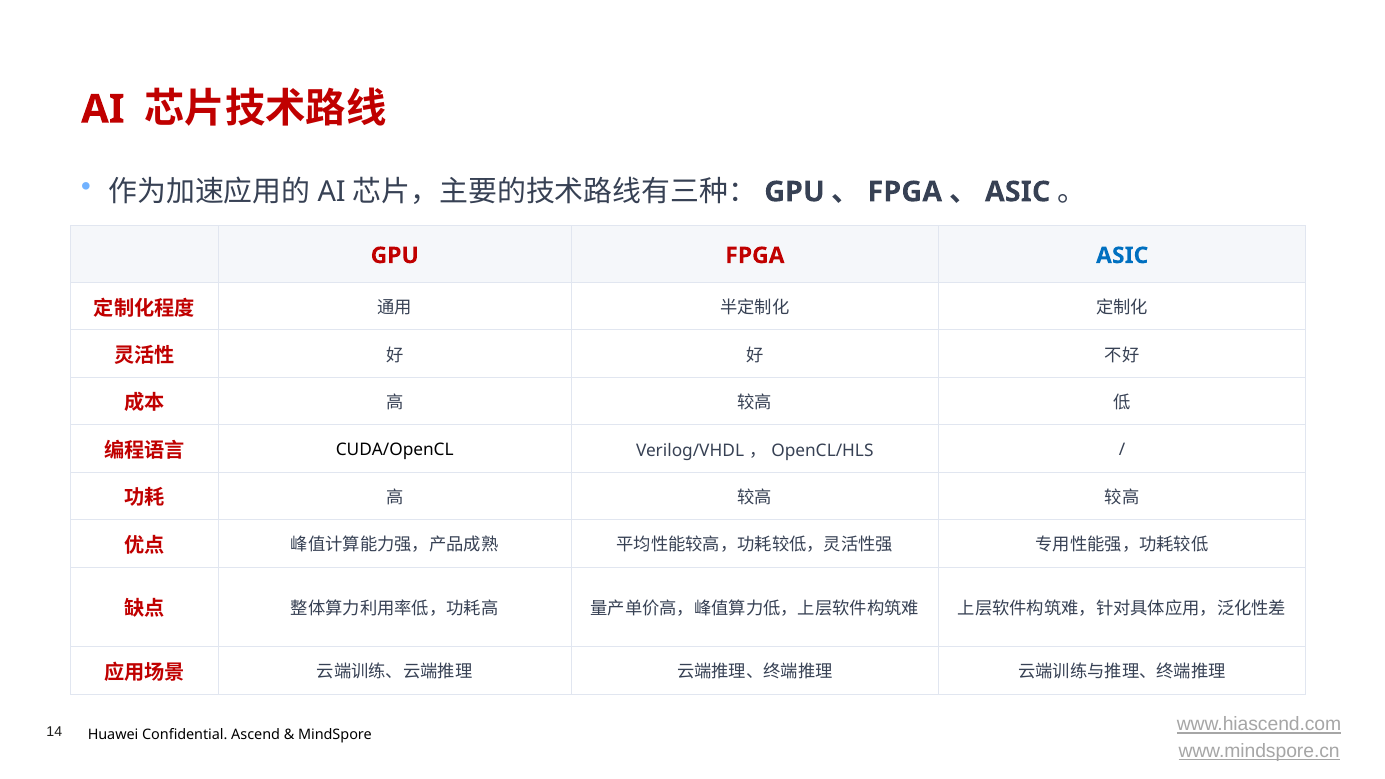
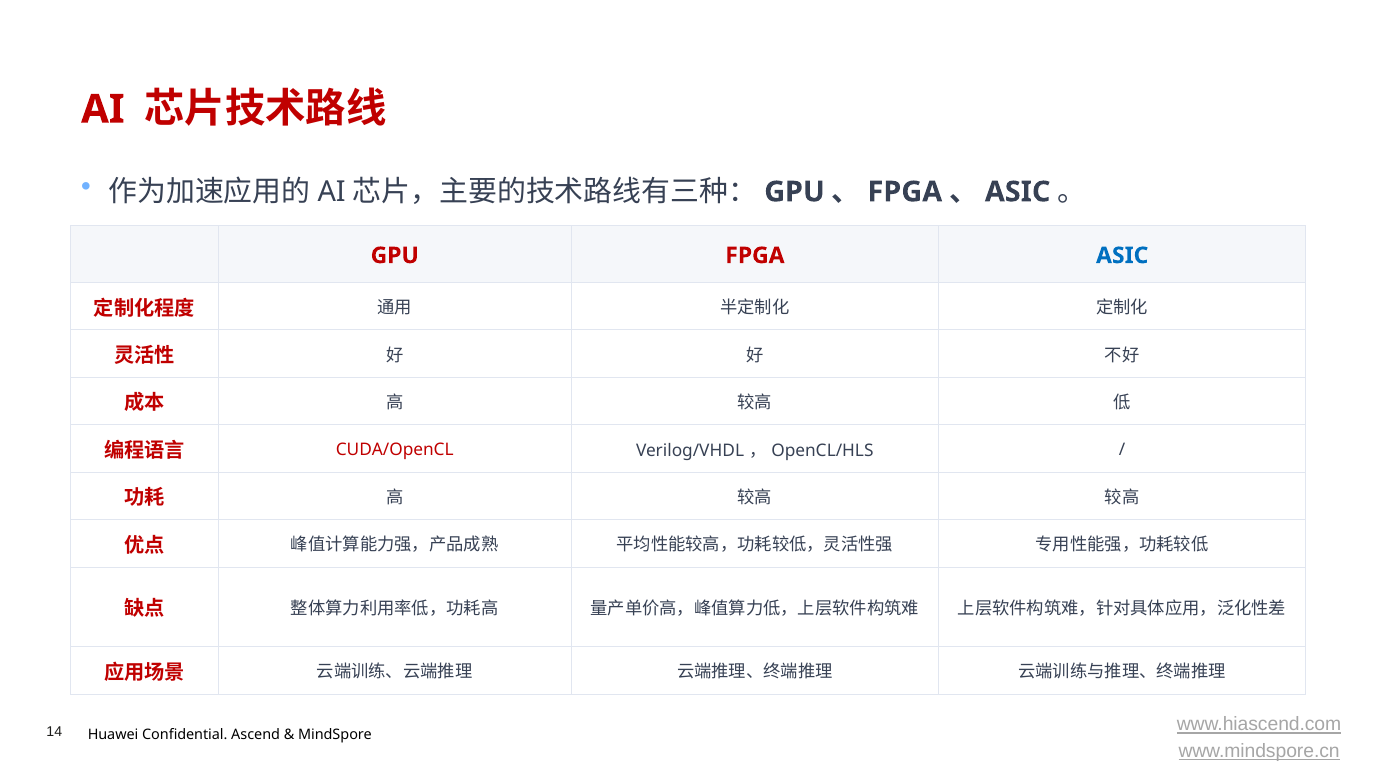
CUDA/OpenCL colour: black -> red
